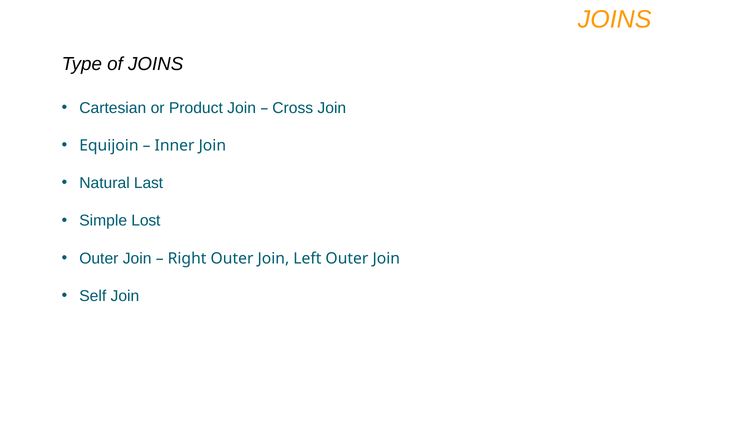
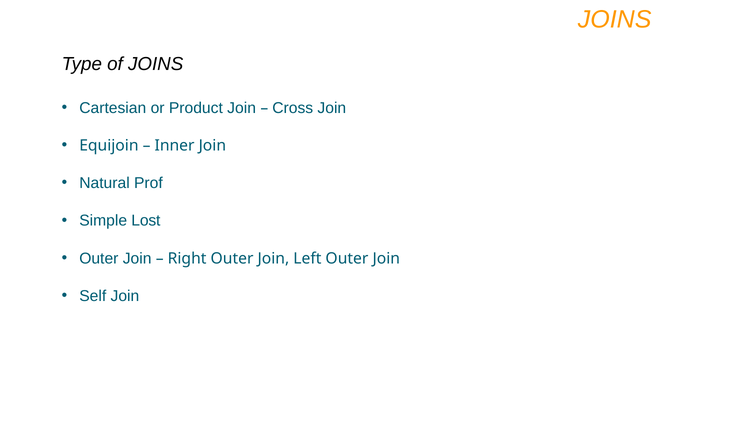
Last: Last -> Prof
